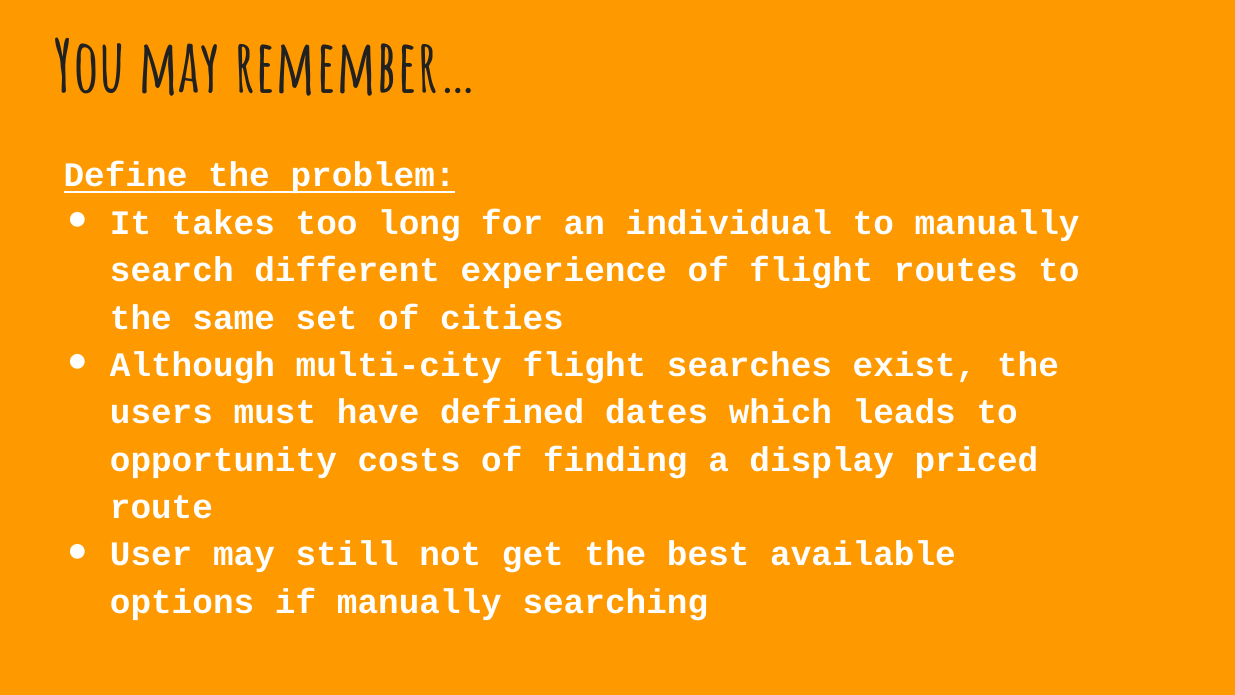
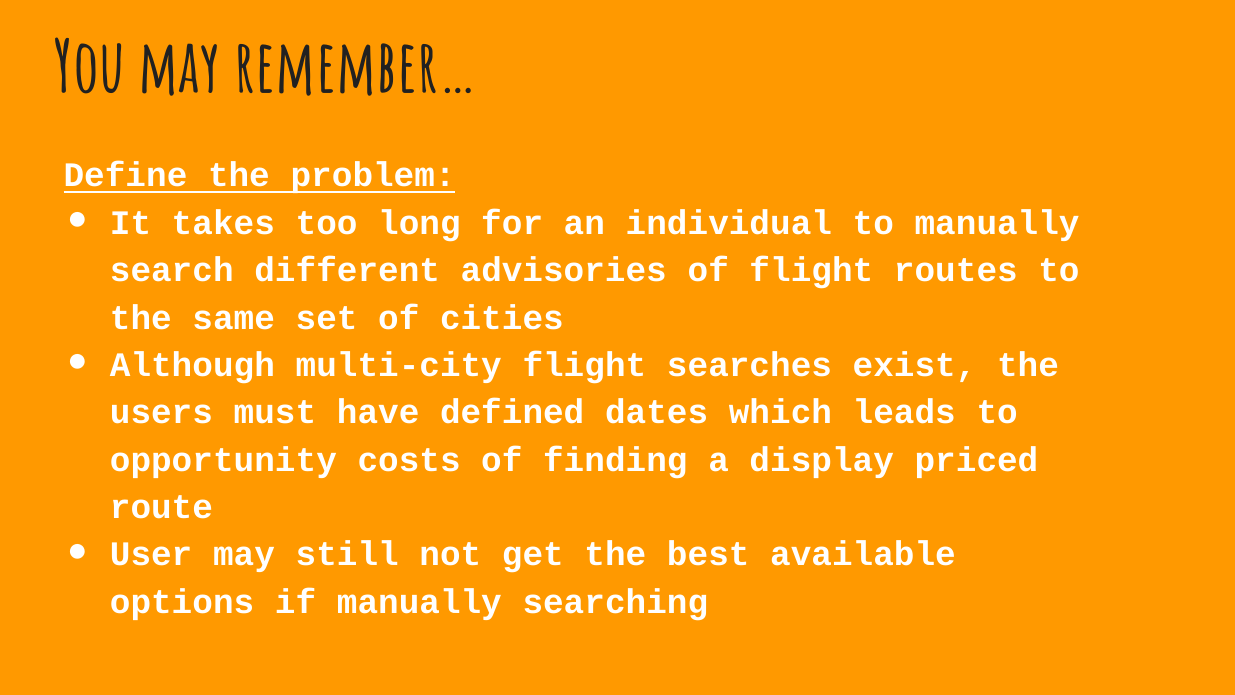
experience: experience -> advisories
